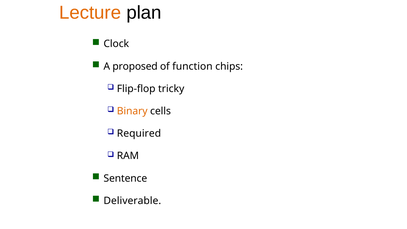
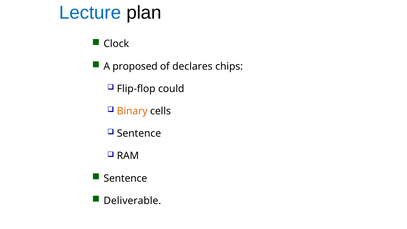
Lecture colour: orange -> blue
function: function -> declares
tricky: tricky -> could
Required at (139, 134): Required -> Sentence
